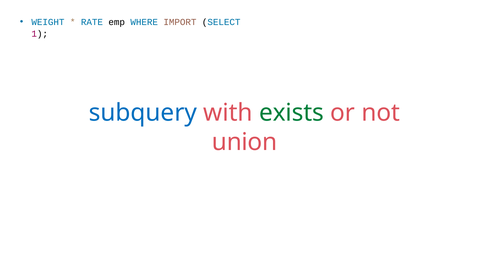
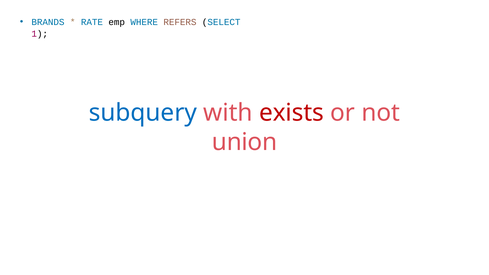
WEIGHT: WEIGHT -> BRANDS
IMPORT: IMPORT -> REFERS
exists colour: green -> red
